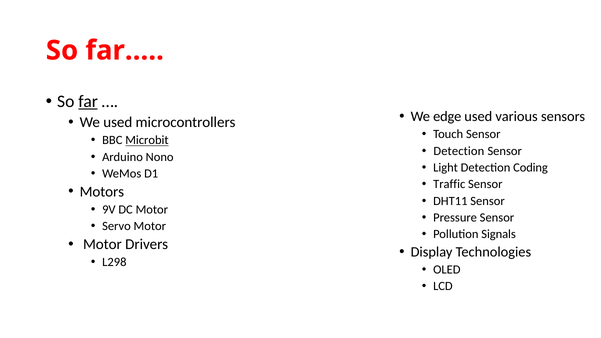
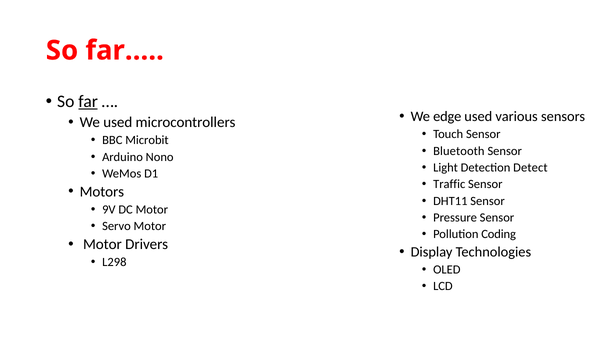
Microbit underline: present -> none
Detection at (459, 151): Detection -> Bluetooth
Coding: Coding -> Detect
Signals: Signals -> Coding
